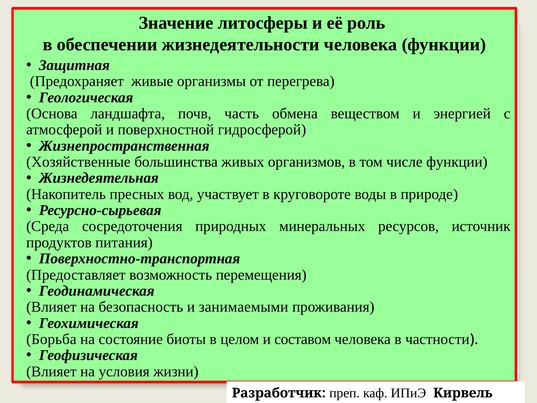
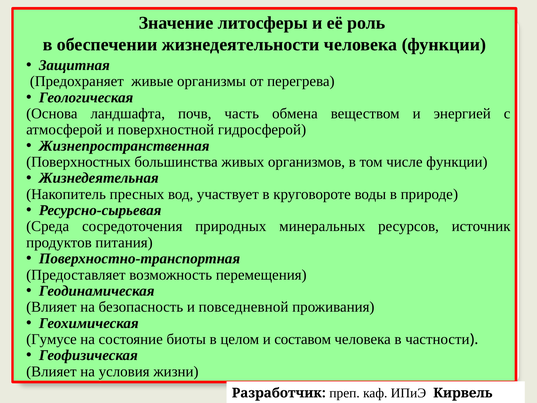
Хозяйственные: Хозяйственные -> Поверхностных
занимаемыми: занимаемыми -> повседневной
Борьба: Борьба -> Гумусе
